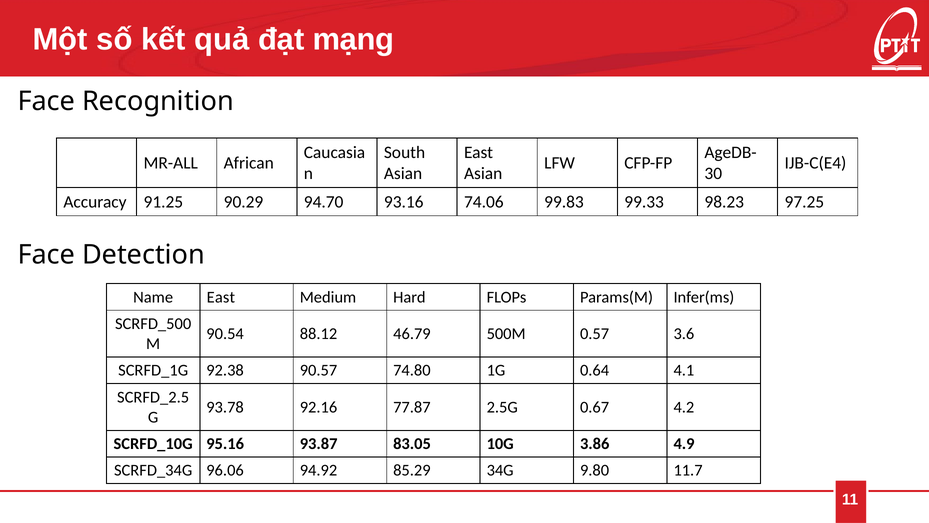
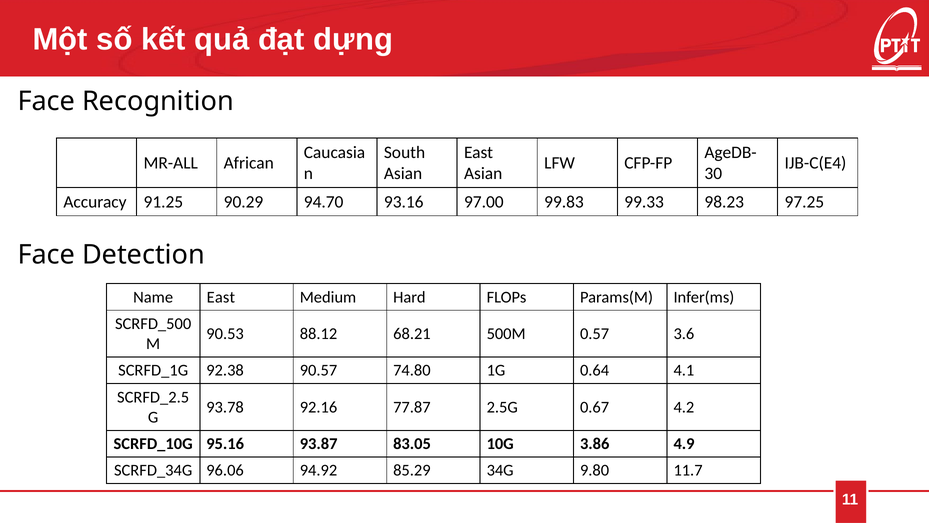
mạng: mạng -> dựng
74.06: 74.06 -> 97.00
90.54: 90.54 -> 90.53
46.79: 46.79 -> 68.21
